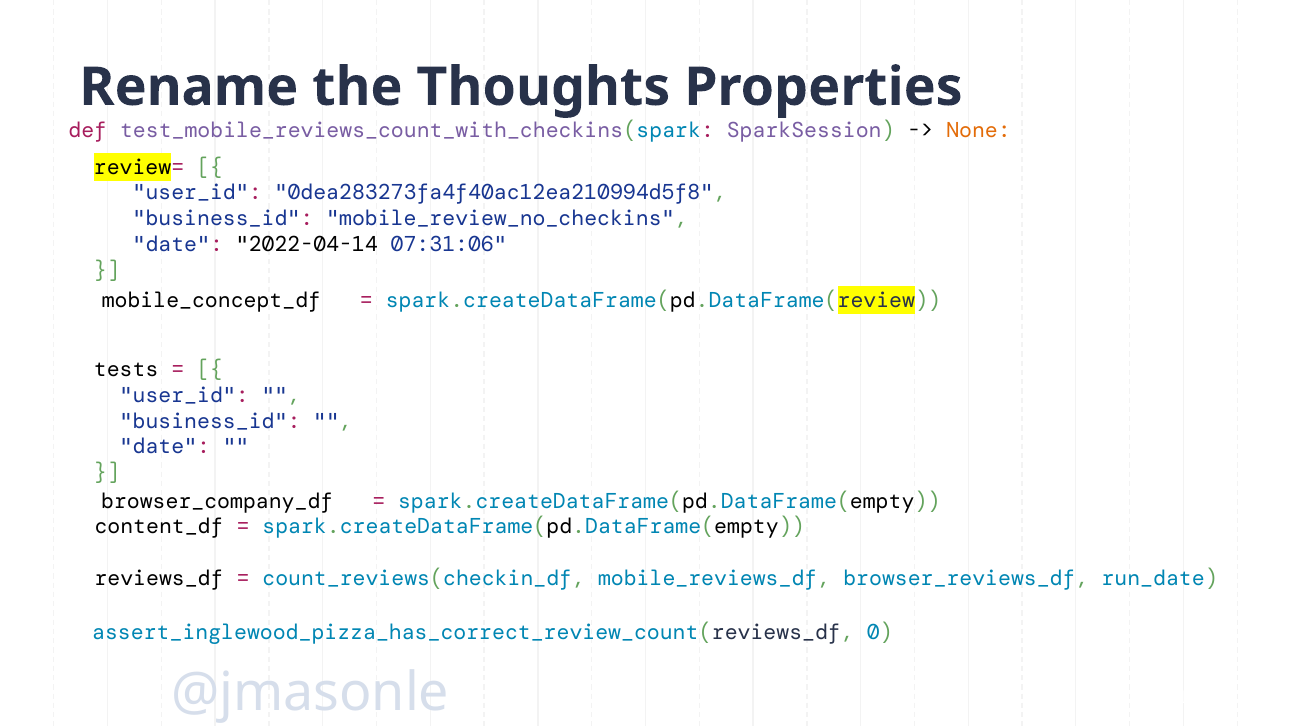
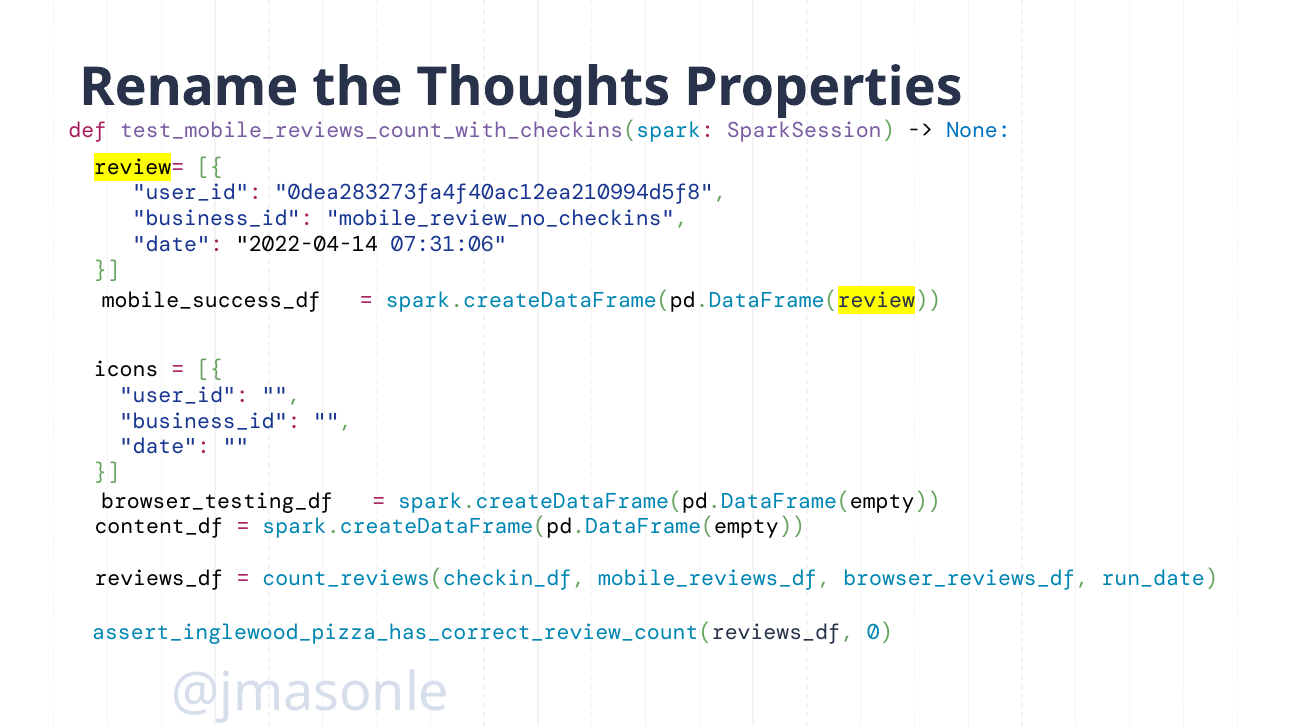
None colour: orange -> blue
mobile_concept_df: mobile_concept_df -> mobile_success_df
tests: tests -> icons
browser_company_df: browser_company_df -> browser_testing_df
